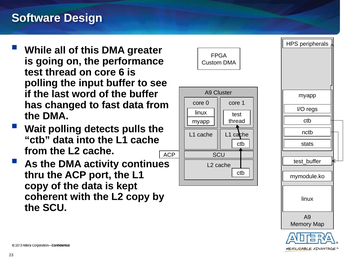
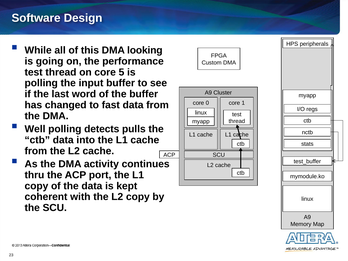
greater: greater -> looking
6: 6 -> 5
Wait: Wait -> Well
